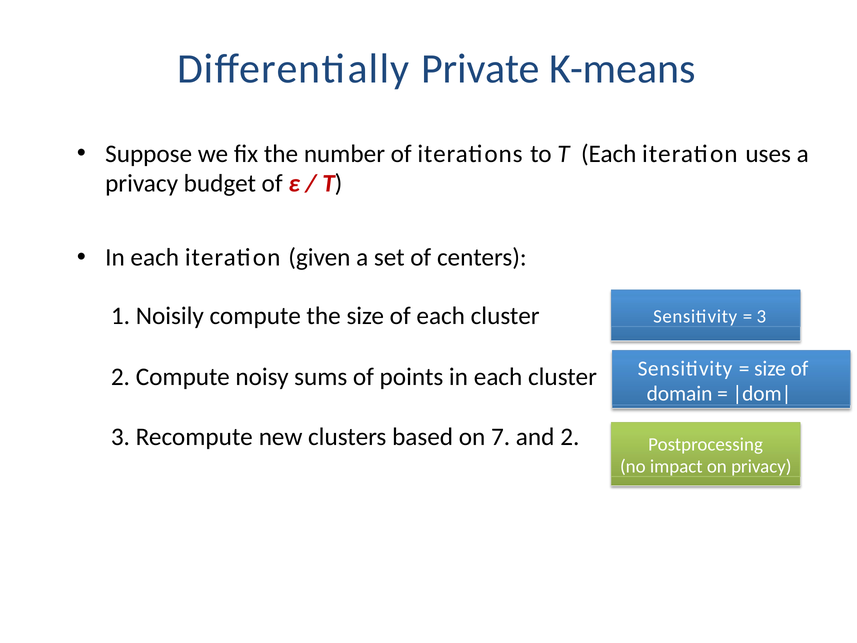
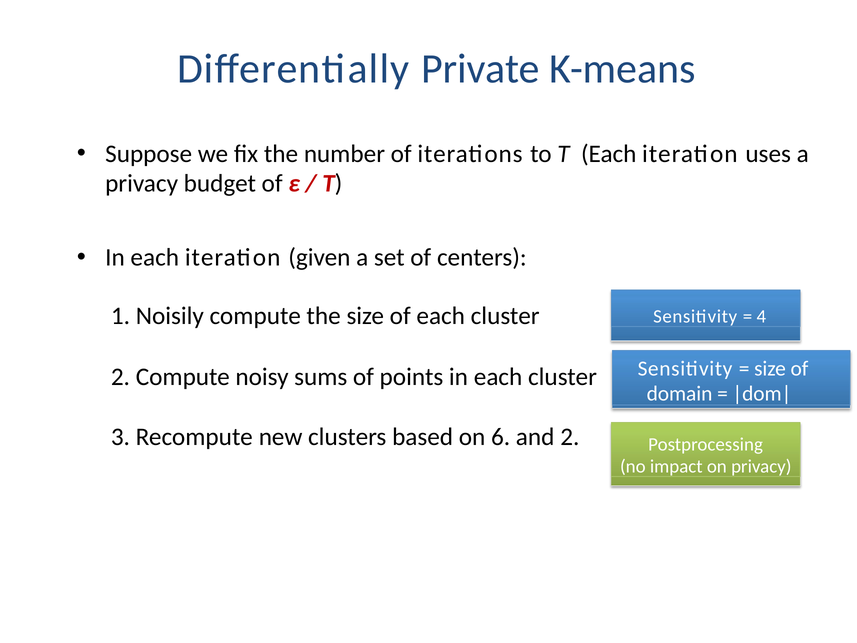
3 at (761, 316): 3 -> 4
7: 7 -> 6
